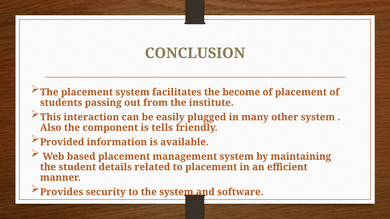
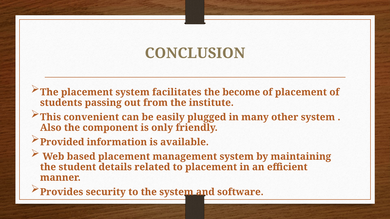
interaction: interaction -> convenient
tells: tells -> only
